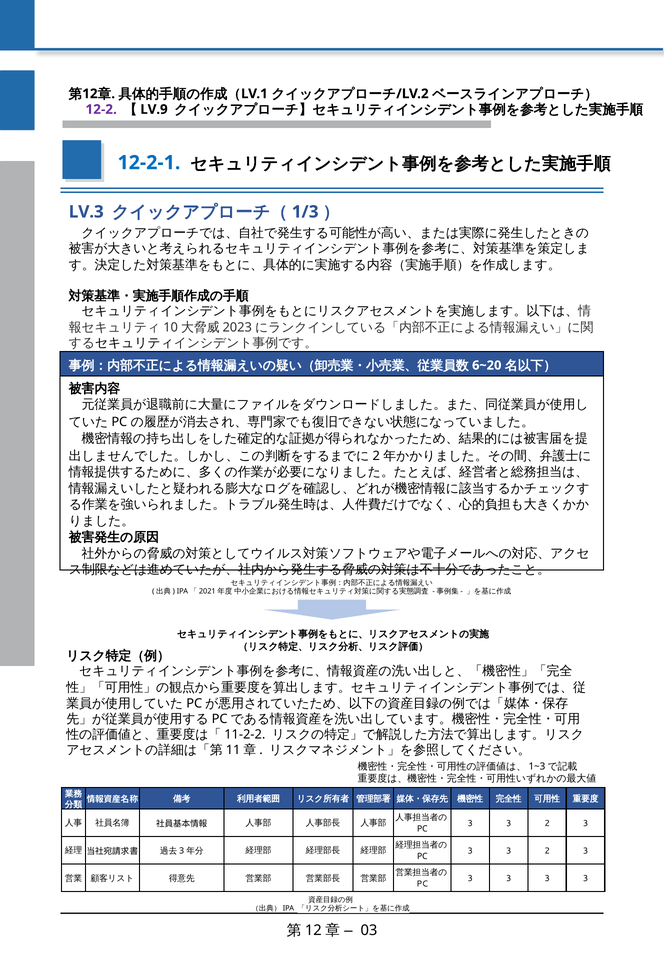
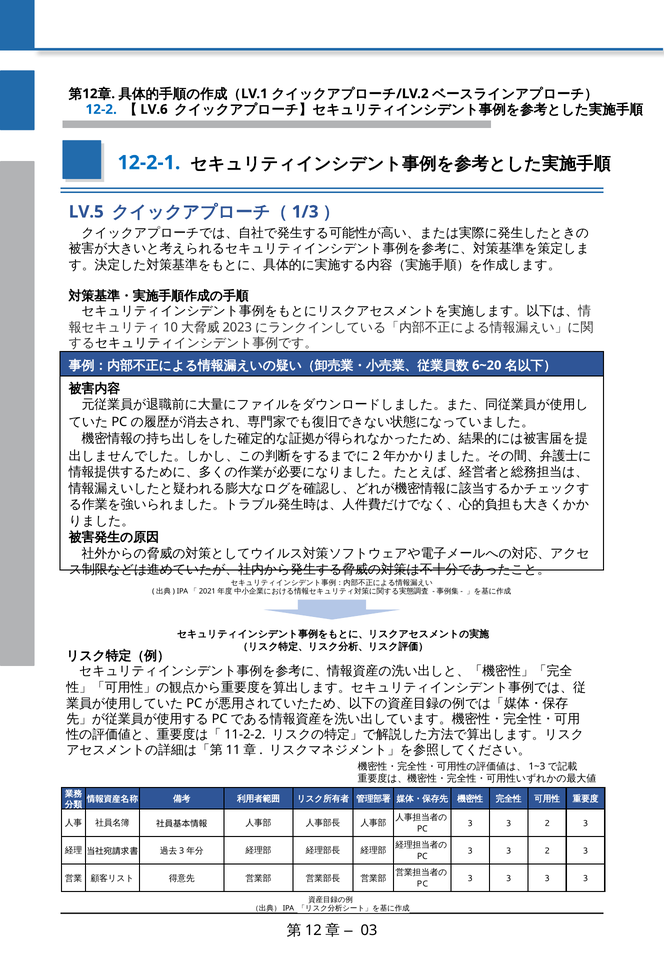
12-2 colour: purple -> blue
LV.9: LV.9 -> LV.6
LV.3: LV.3 -> LV.5
